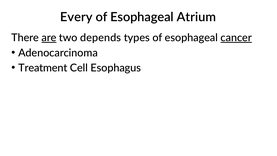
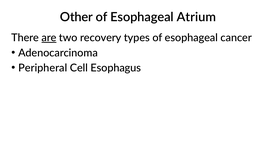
Every: Every -> Other
depends: depends -> recovery
cancer underline: present -> none
Treatment: Treatment -> Peripheral
